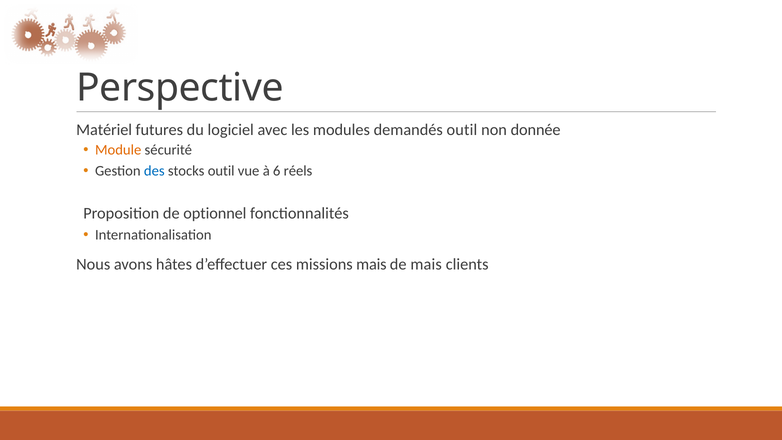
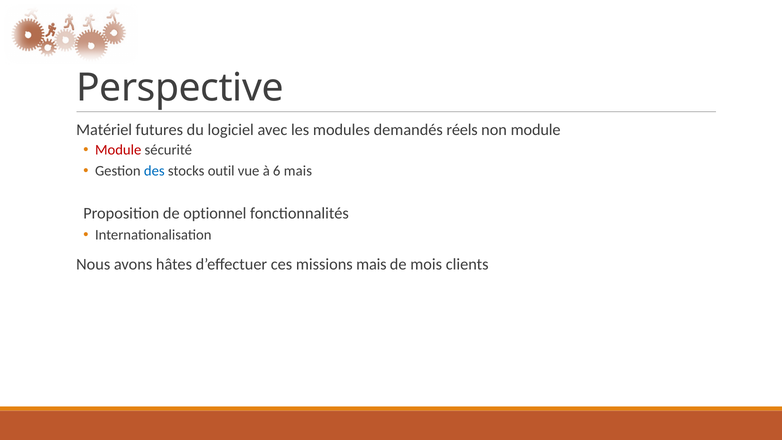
demandés outil: outil -> réels
non donnée: donnée -> module
Module at (118, 150) colour: orange -> red
6 réels: réels -> mais
de mais: mais -> mois
